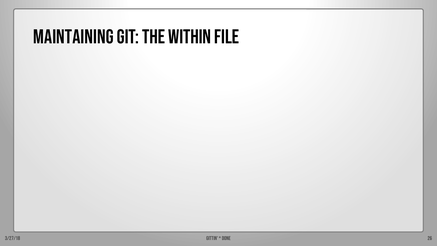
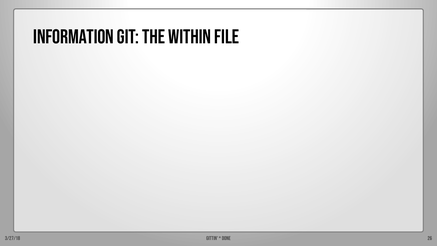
Maintaining: Maintaining -> Information
